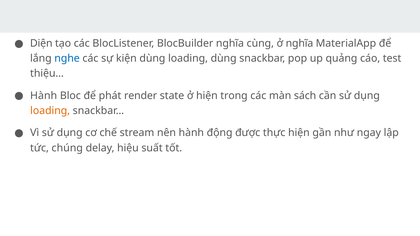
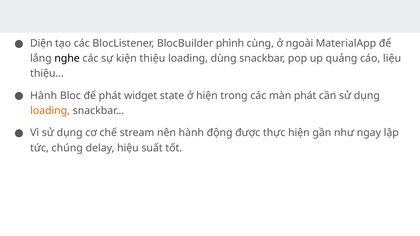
BlocBuilder nghĩa: nghĩa -> phình
ở nghĩa: nghĩa -> ngoài
nghe colour: blue -> black
kiện dùng: dùng -> thiệu
test: test -> liệu
render: render -> widget
màn sách: sách -> phát
